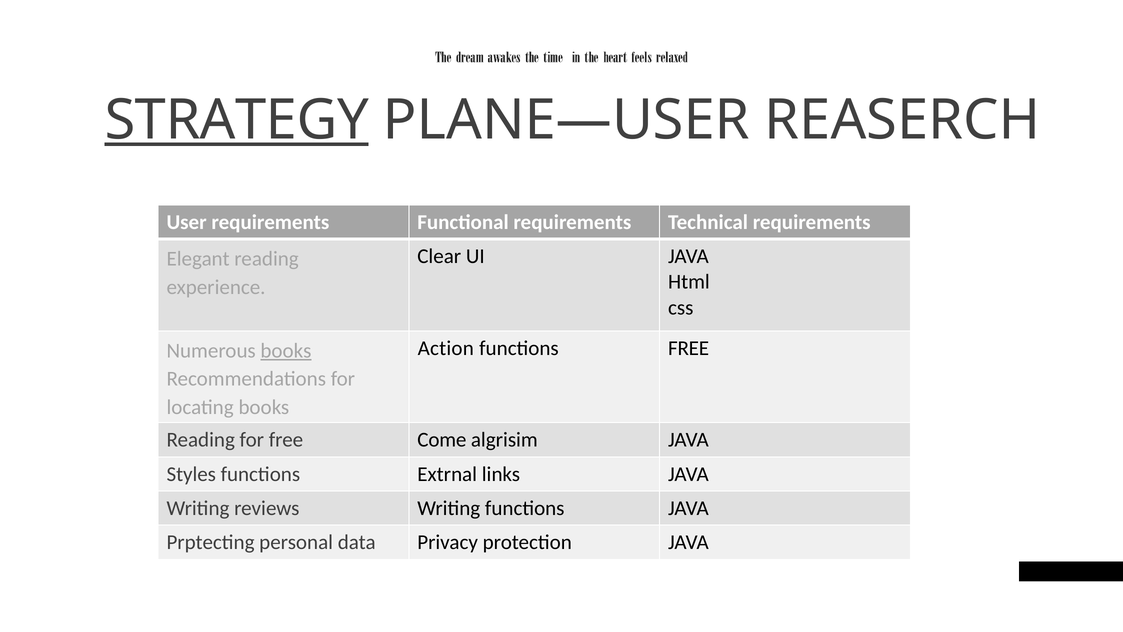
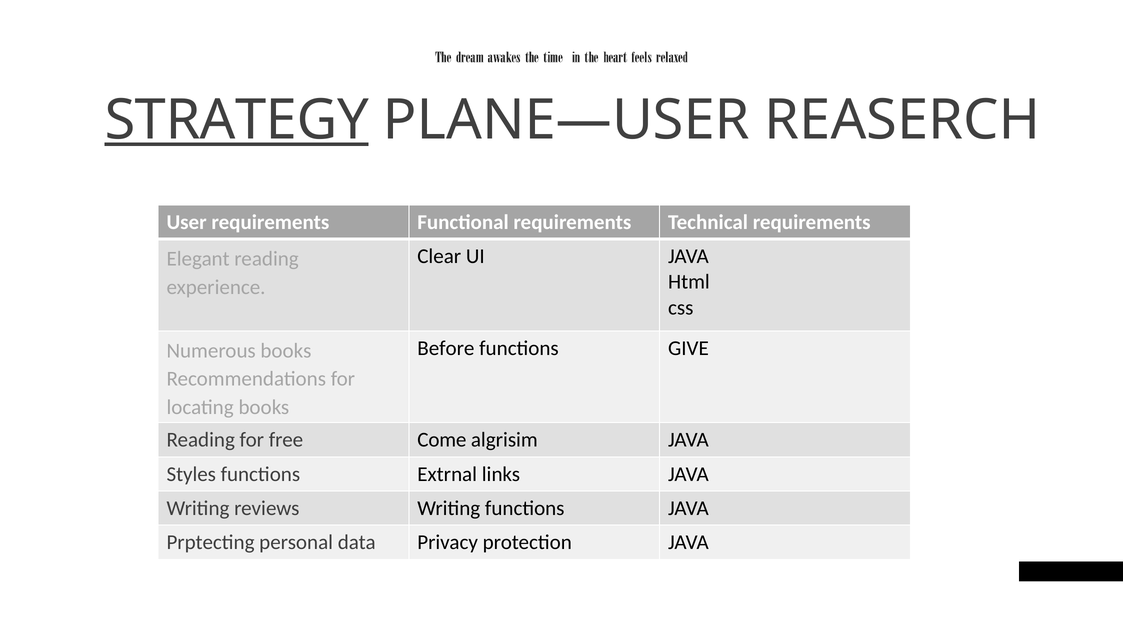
Action: Action -> Before
functions FREE: FREE -> GIVE
books at (286, 351) underline: present -> none
